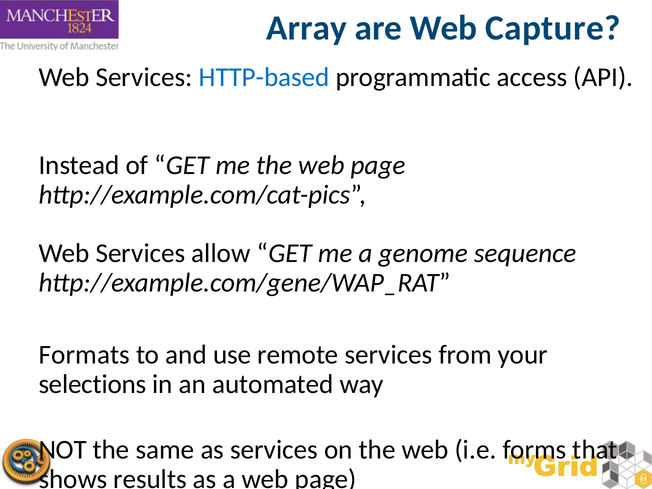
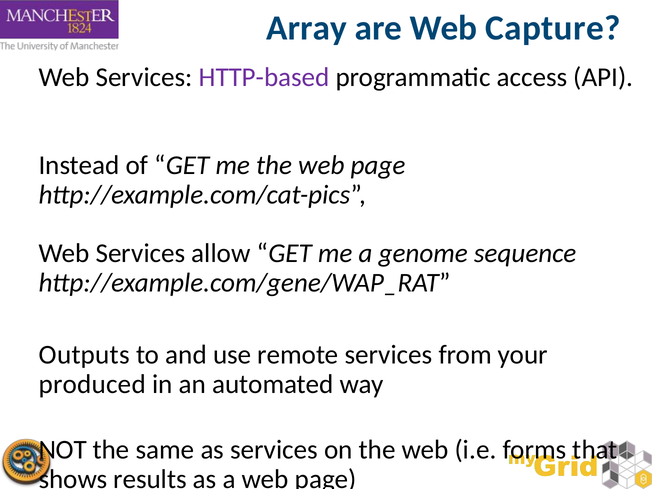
HTTP-based colour: blue -> purple
Formats: Formats -> Outputs
selections: selections -> produced
